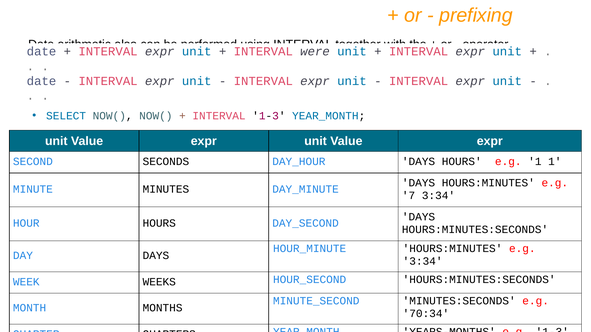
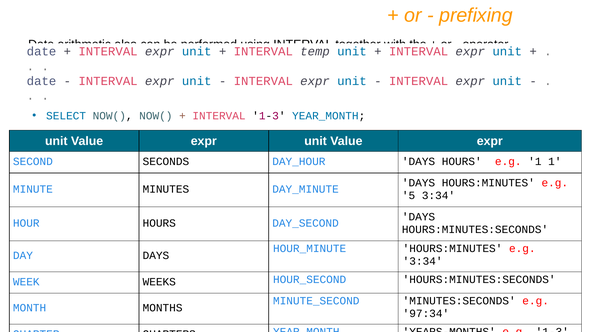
were: were -> temp
7: 7 -> 5
70:34: 70:34 -> 97:34
